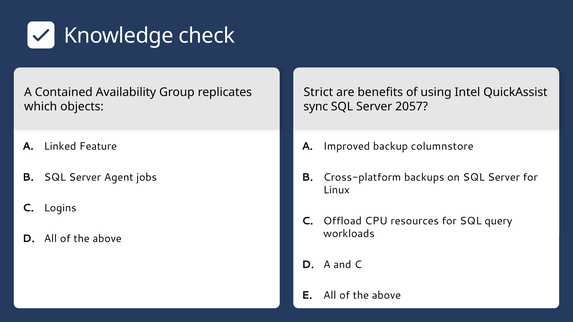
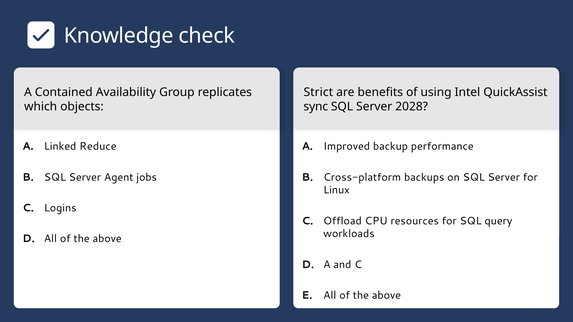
2057: 2057 -> 2028
Feature: Feature -> Reduce
columnstore: columnstore -> performance
